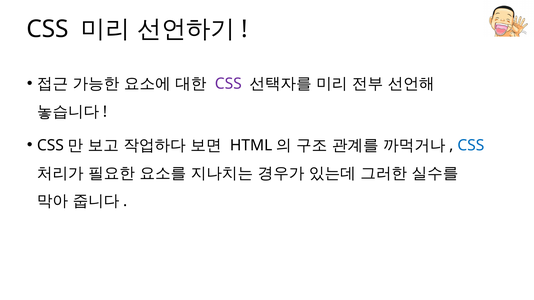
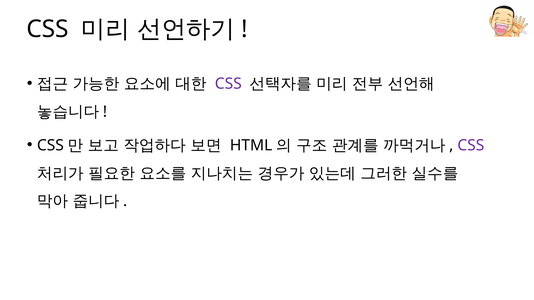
CSS at (471, 145) colour: blue -> purple
